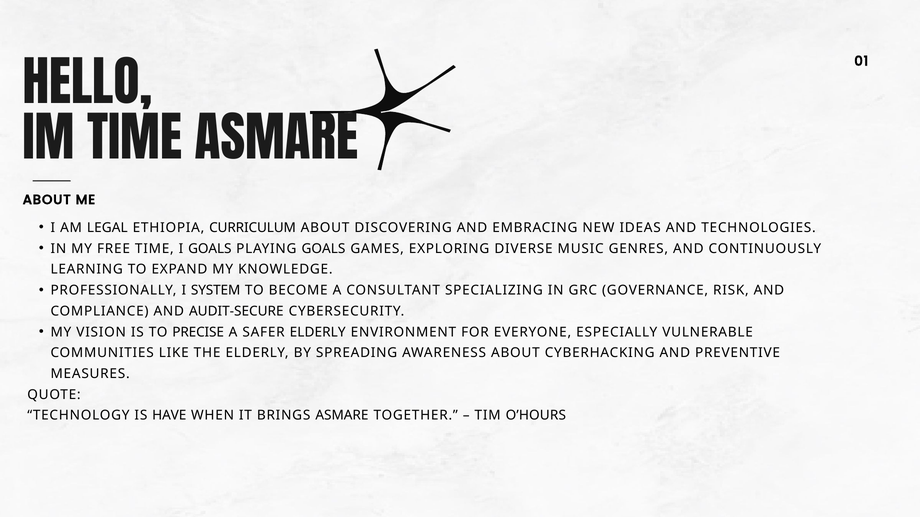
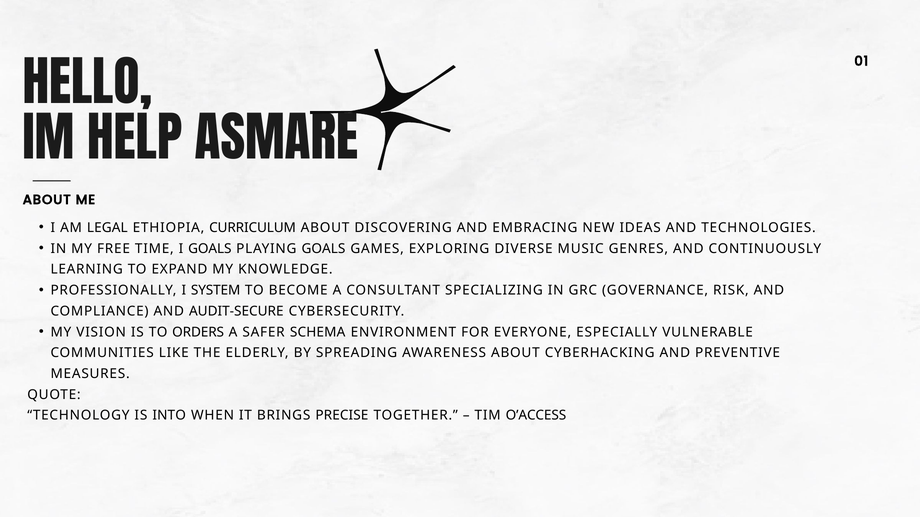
IM TIME: TIME -> HELP
PRECISE: PRECISE -> ORDERS
SAFER ELDERLY: ELDERLY -> SCHEMA
HAVE: HAVE -> INTO
BRINGS ASMARE: ASMARE -> PRECISE
O’HOURS: O’HOURS -> O’ACCESS
